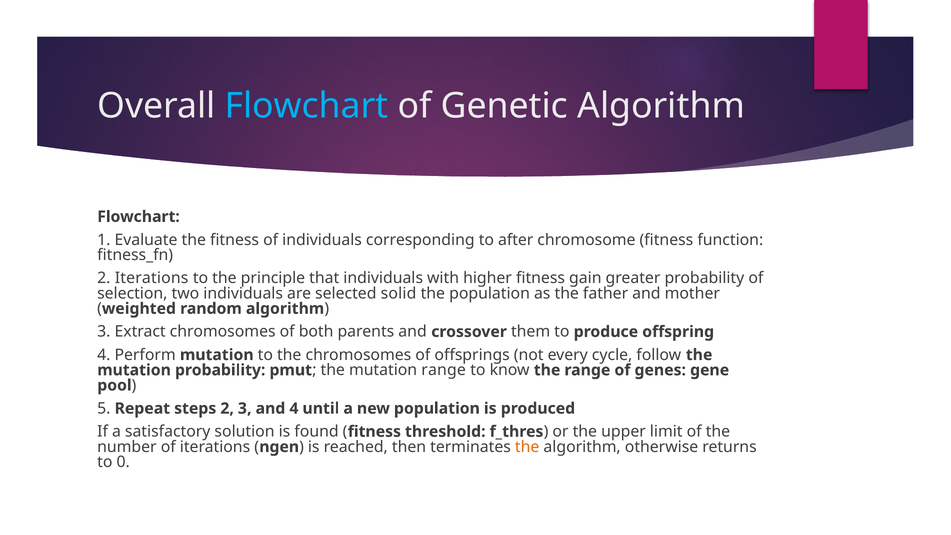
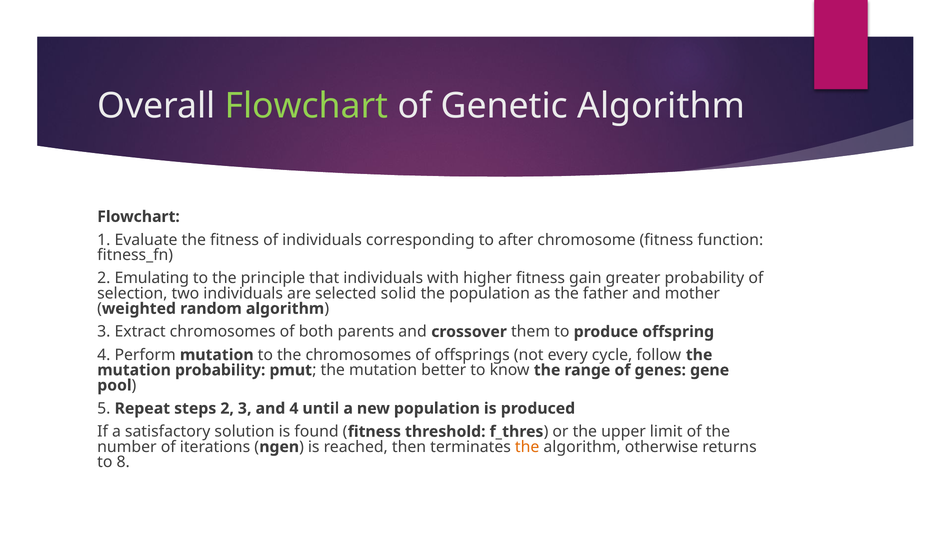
Flowchart at (307, 106) colour: light blue -> light green
2 Iterations: Iterations -> Emulating
mutation range: range -> better
0: 0 -> 8
